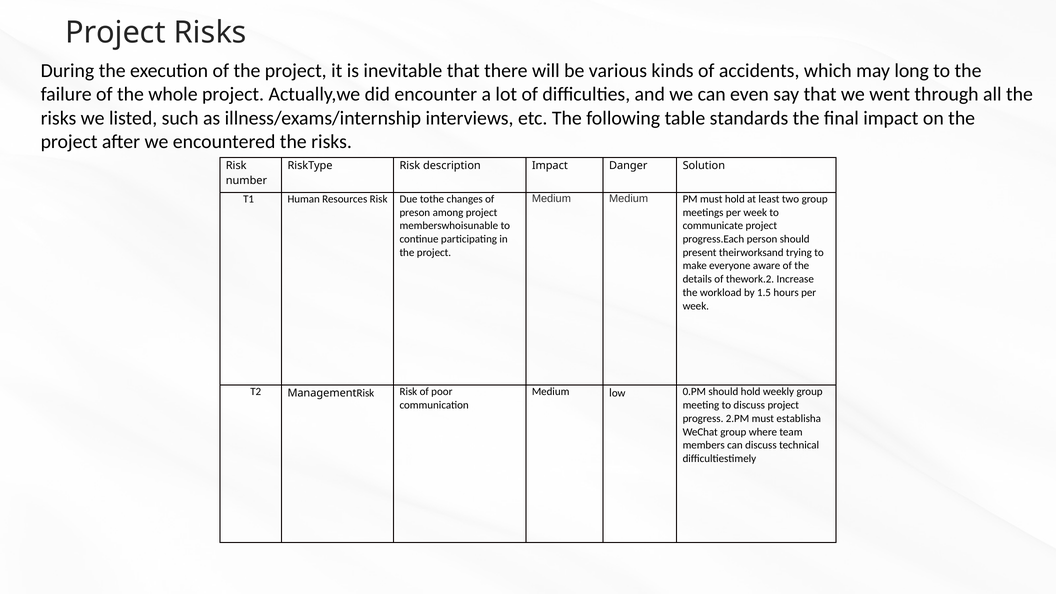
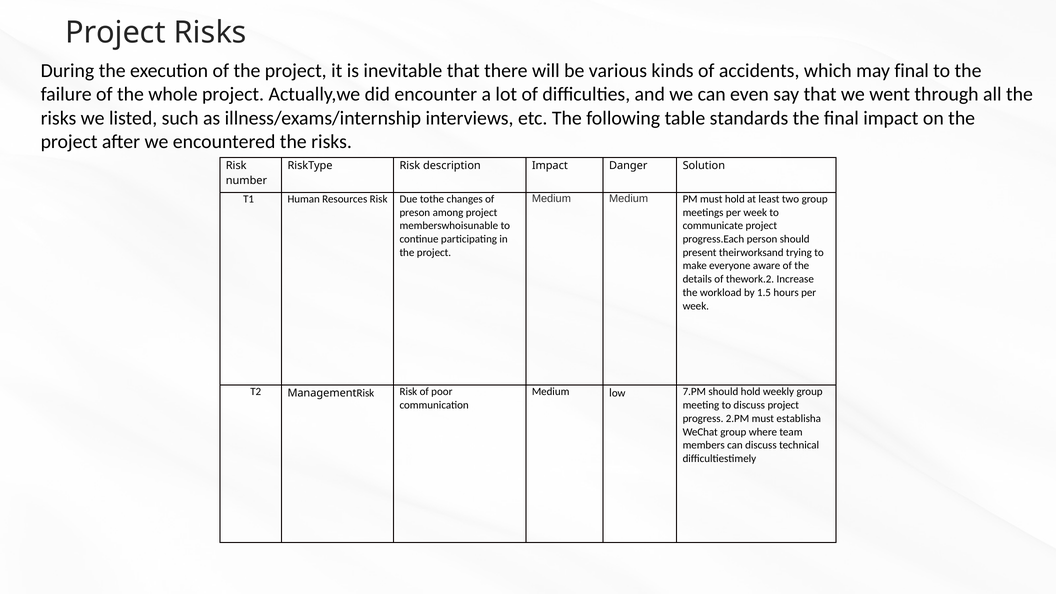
may long: long -> final
0.PM: 0.PM -> 7.PM
